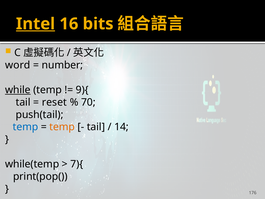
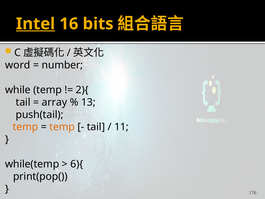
while underline: present -> none
9){: 9){ -> 2){
reset: reset -> array
70: 70 -> 13
temp at (25, 127) colour: blue -> orange
14: 14 -> 11
7){: 7){ -> 6){
